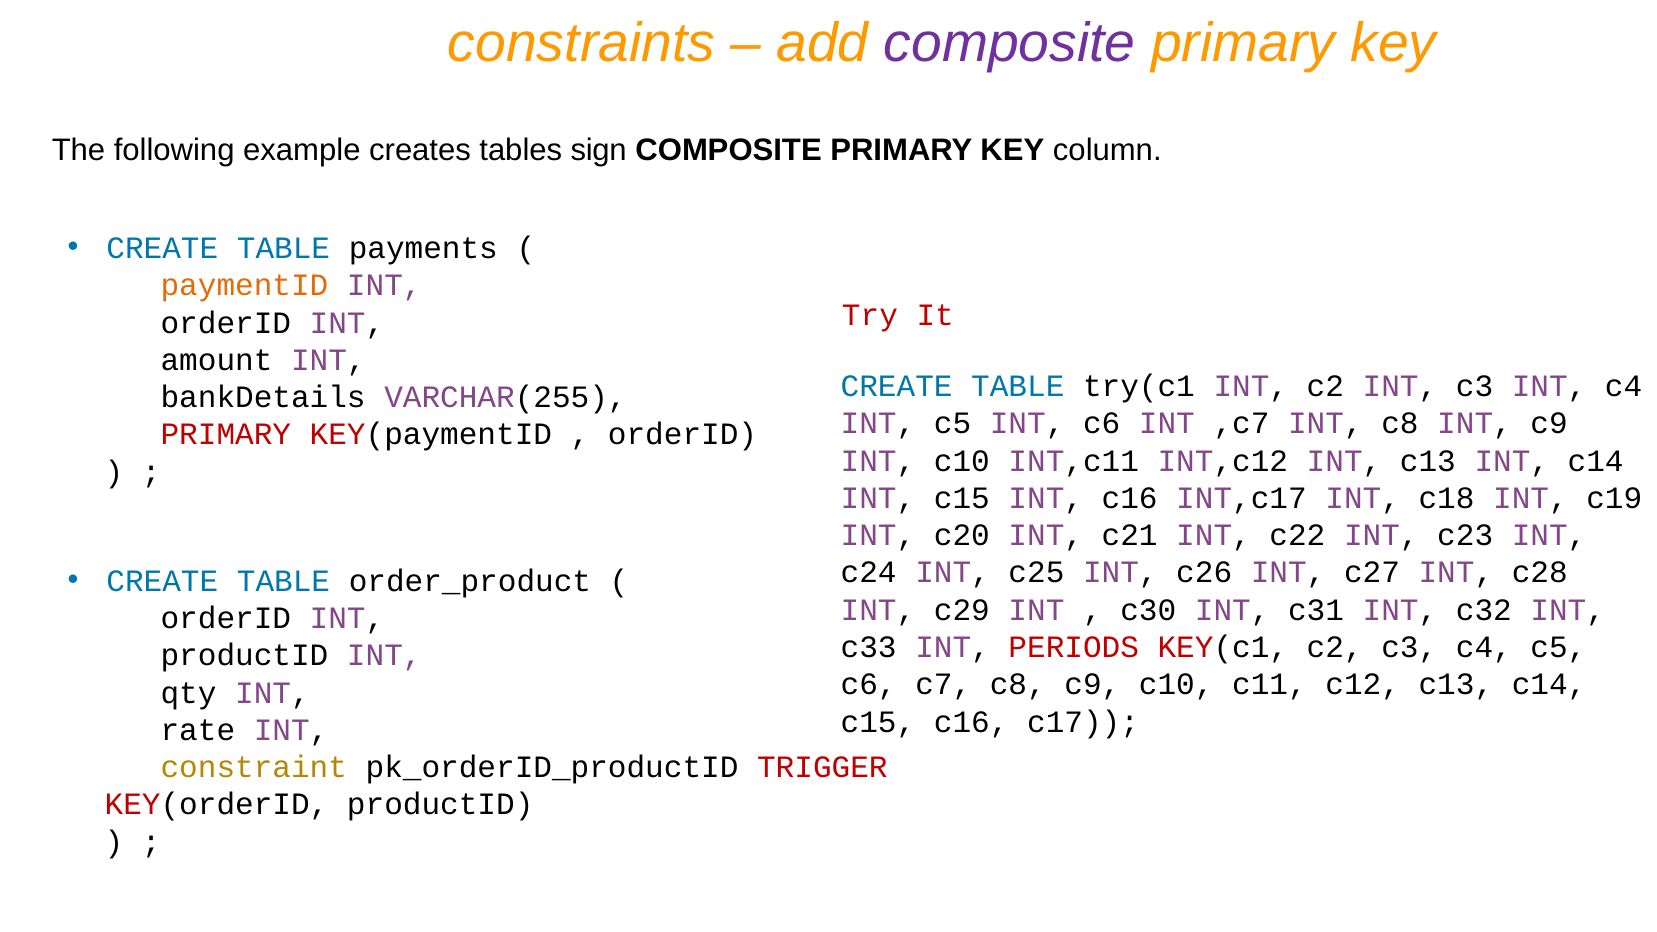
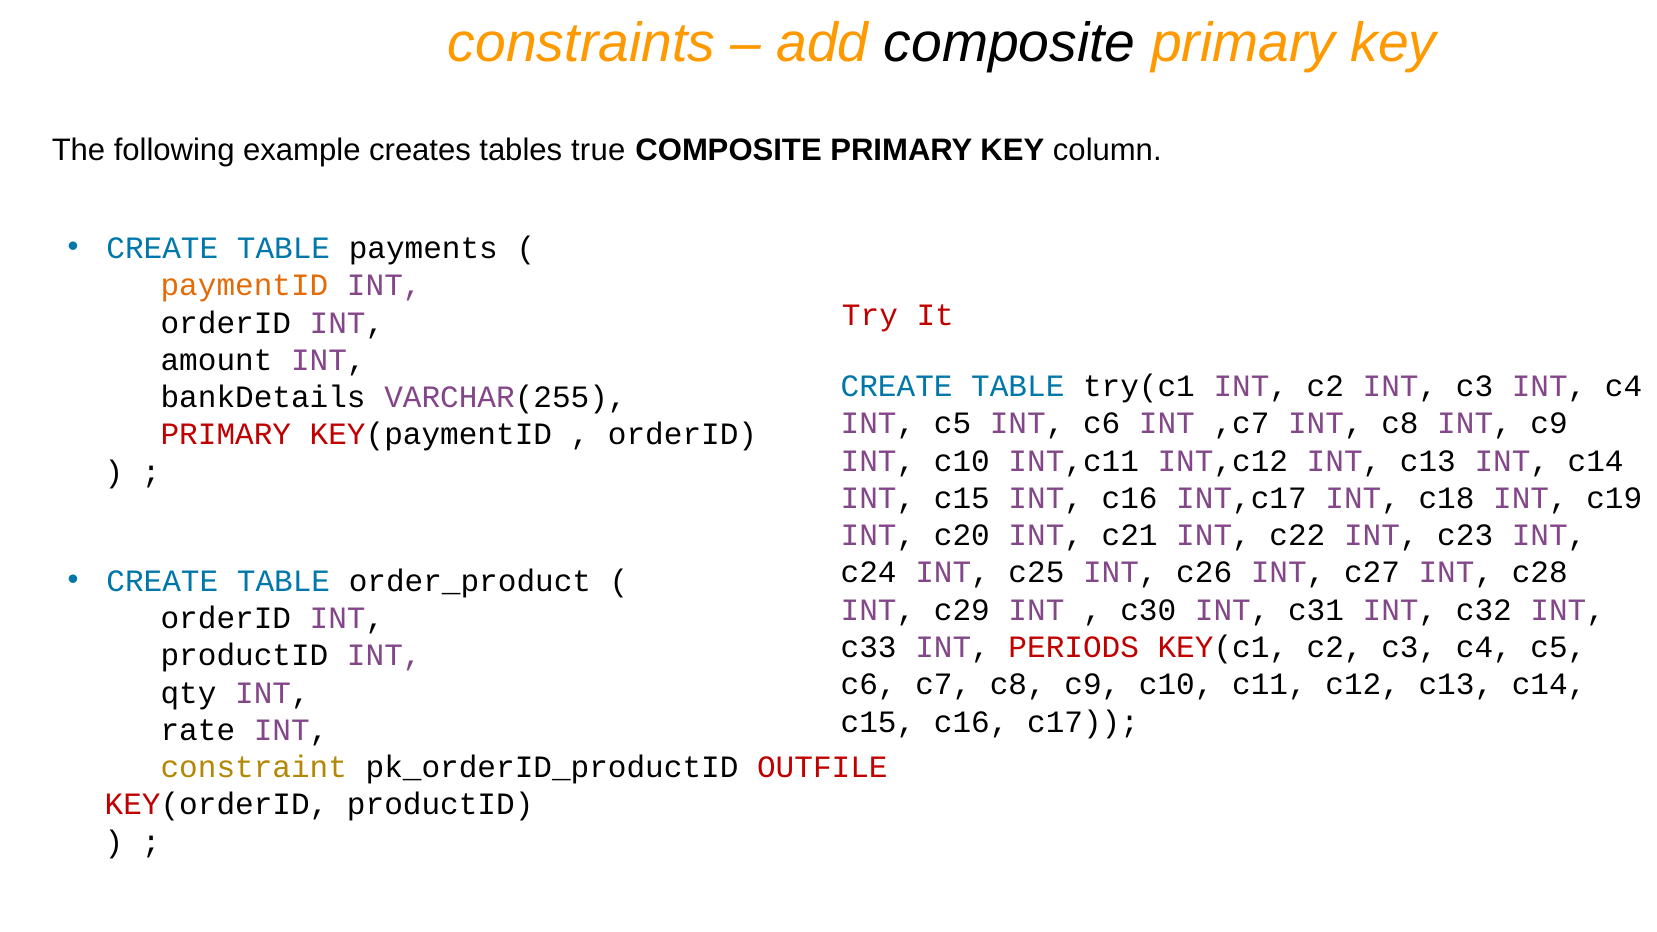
composite at (1010, 43) colour: purple -> black
sign: sign -> true
TRIGGER: TRIGGER -> OUTFILE
